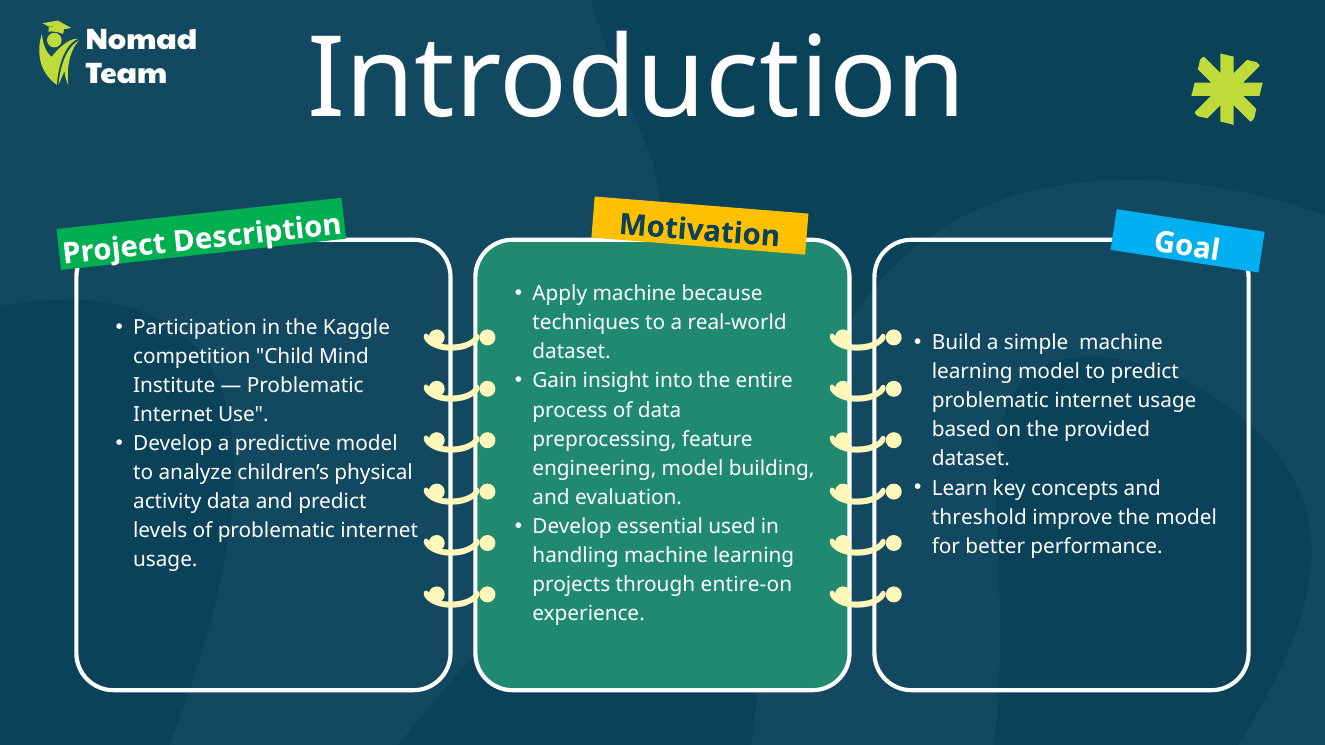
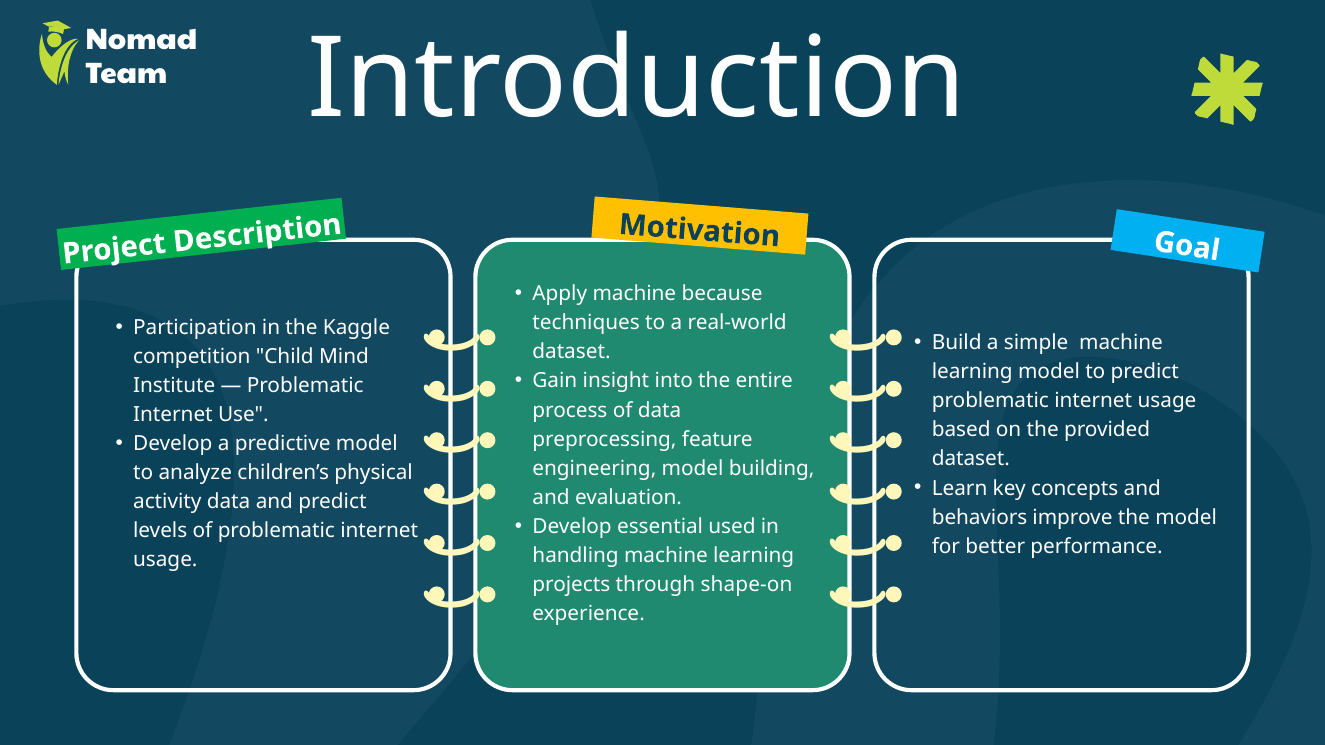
threshold: threshold -> behaviors
entire-on: entire-on -> shape-on
